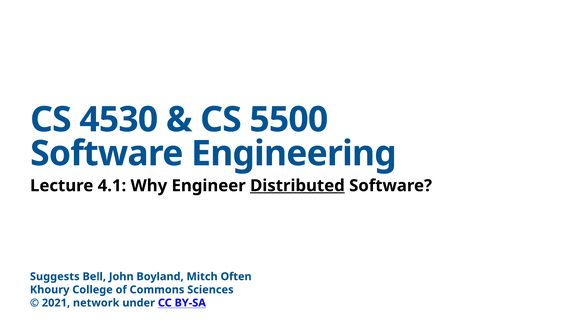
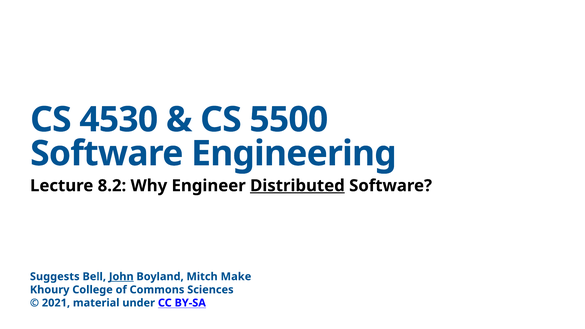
4.1: 4.1 -> 8.2
John underline: none -> present
Often: Often -> Make
network: network -> material
